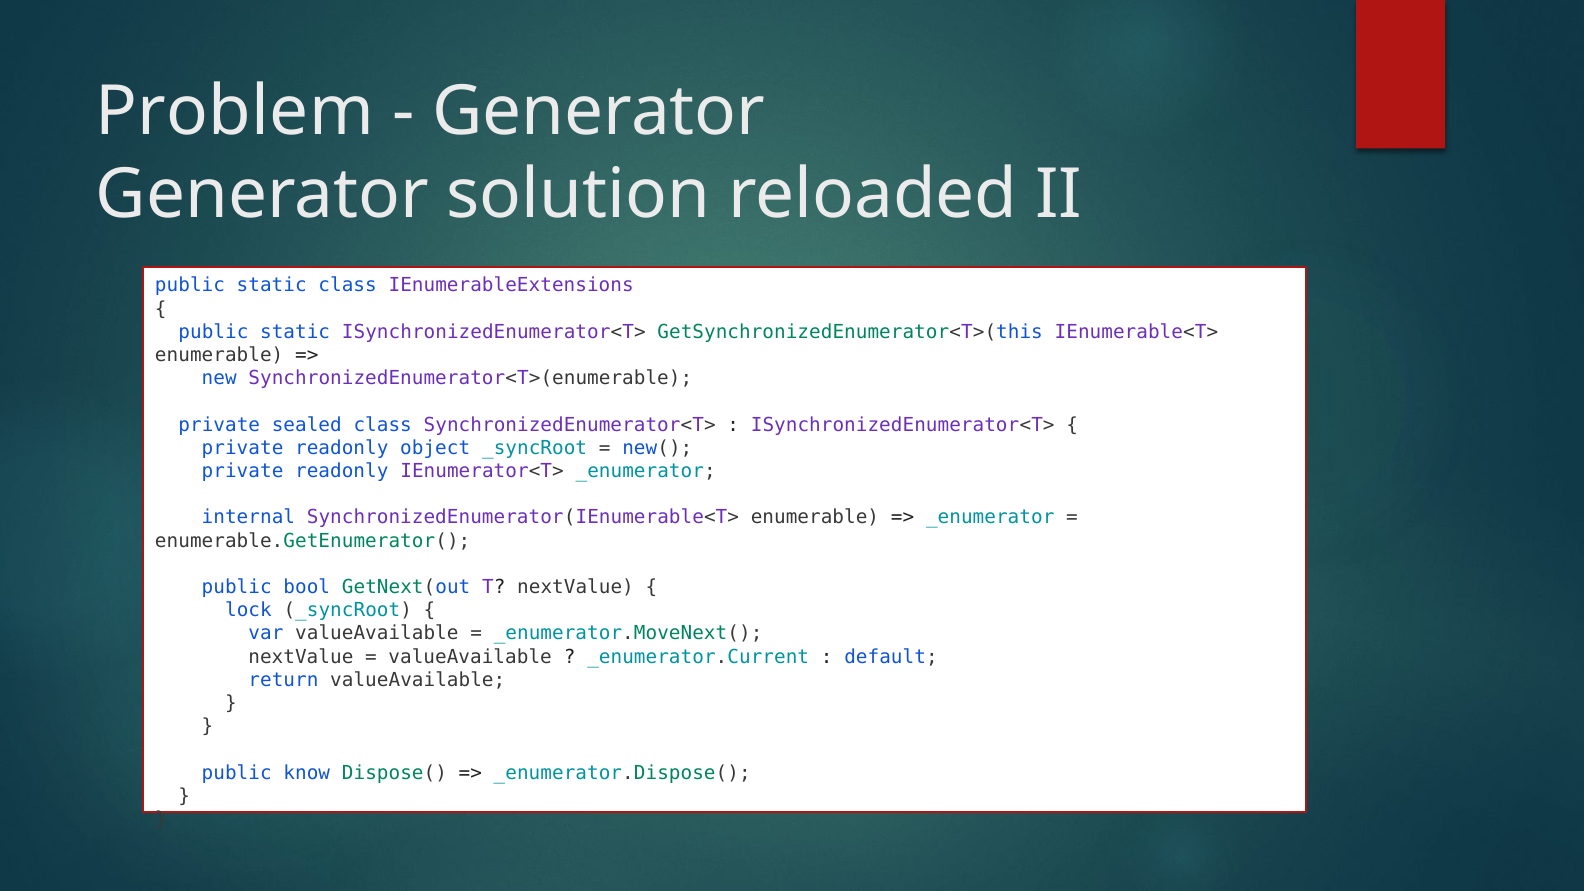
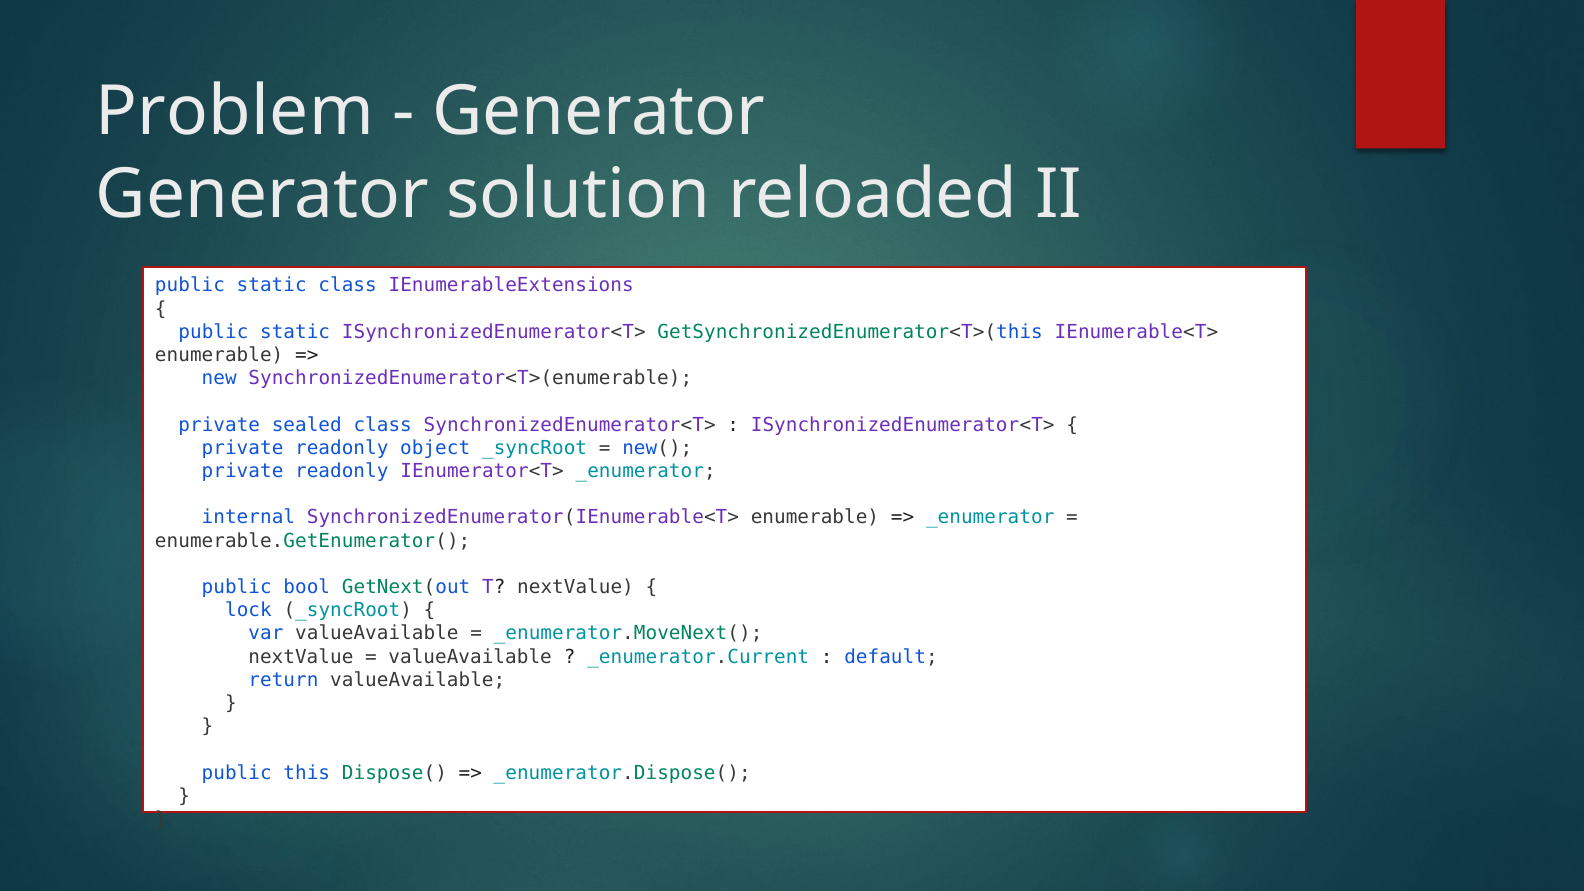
know: know -> this
